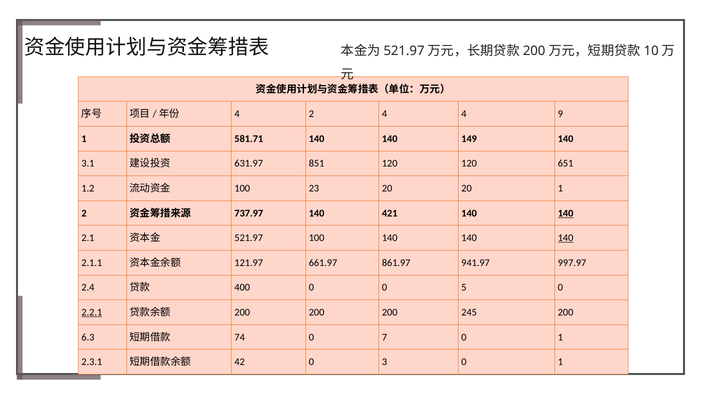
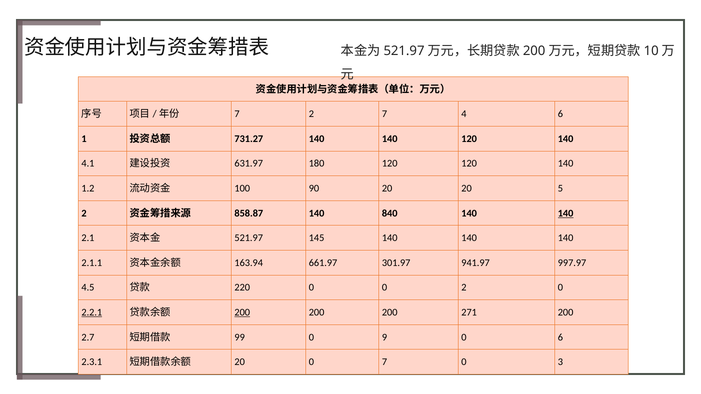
4 at (237, 114): 4 -> 7
2 4: 4 -> 7
4 9: 9 -> 6
581.71: 581.71 -> 731.27
140 149: 149 -> 120
3.1: 3.1 -> 4.1
851: 851 -> 180
120 120 651: 651 -> 140
23: 23 -> 90
20 1: 1 -> 5
737.97: 737.97 -> 858.87
421: 421 -> 840
521.97 100: 100 -> 145
140 at (566, 238) underline: present -> none
121.97: 121.97 -> 163.94
861.97: 861.97 -> 301.97
2.4: 2.4 -> 4.5
400: 400 -> 220
0 5: 5 -> 2
200 at (242, 313) underline: none -> present
245: 245 -> 271
6.3: 6.3 -> 2.7
74: 74 -> 99
7: 7 -> 9
1 at (560, 337): 1 -> 6
42 at (240, 362): 42 -> 20
0 3: 3 -> 7
1 at (560, 362): 1 -> 3
